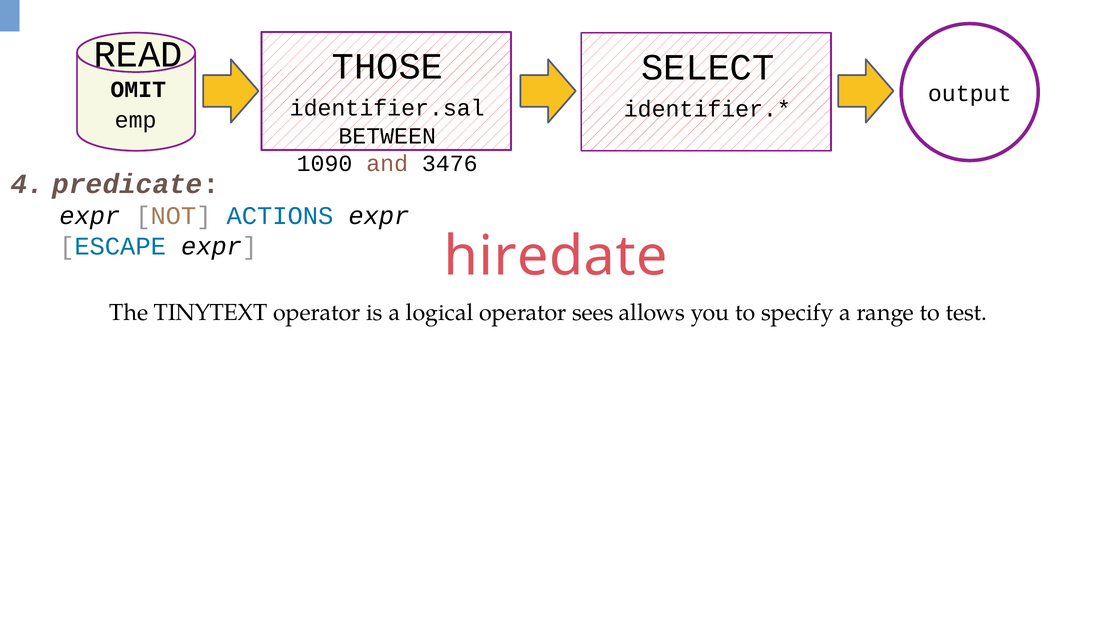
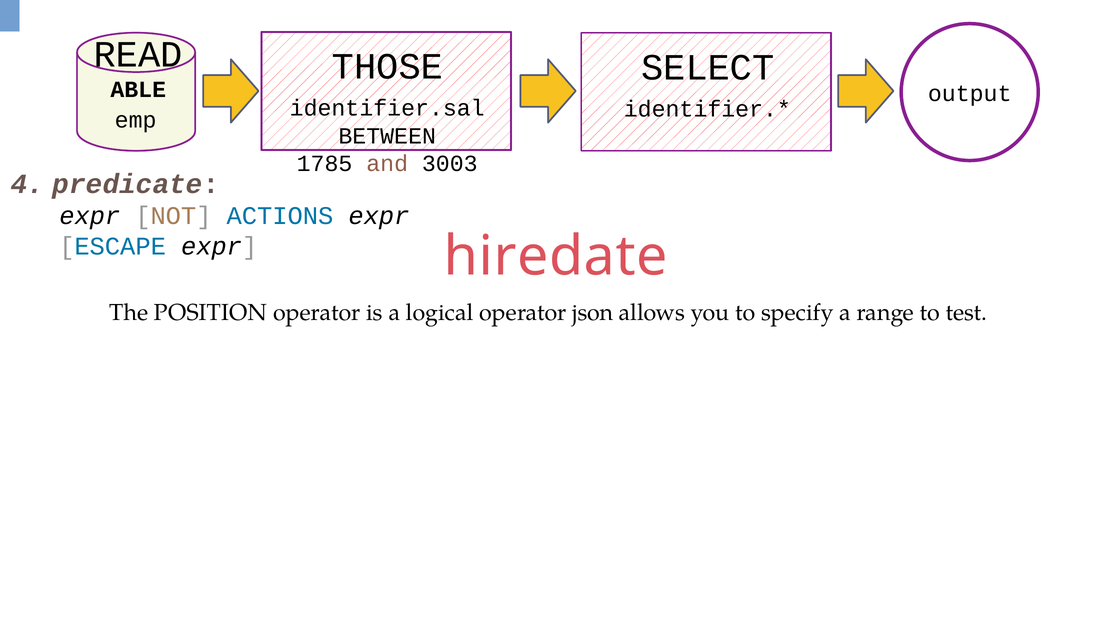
OMIT: OMIT -> ABLE
1090: 1090 -> 1785
3476: 3476 -> 3003
TINYTEXT: TINYTEXT -> POSITION
sees: sees -> json
